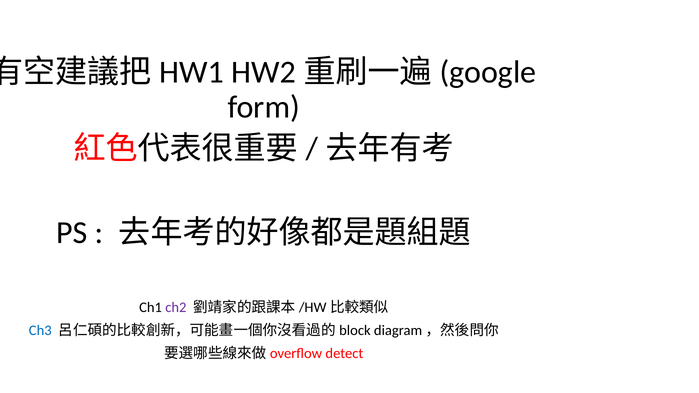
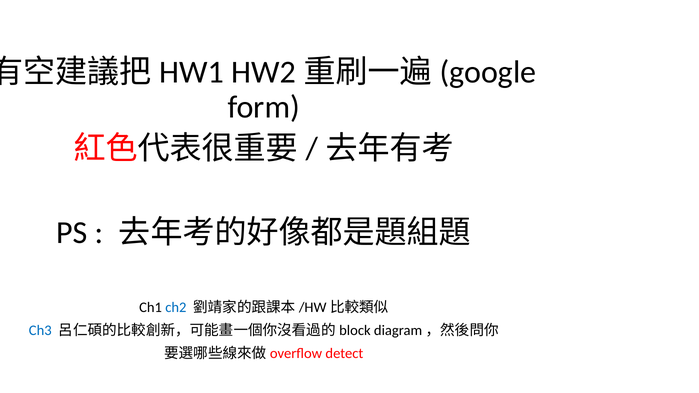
ch2 colour: purple -> blue
